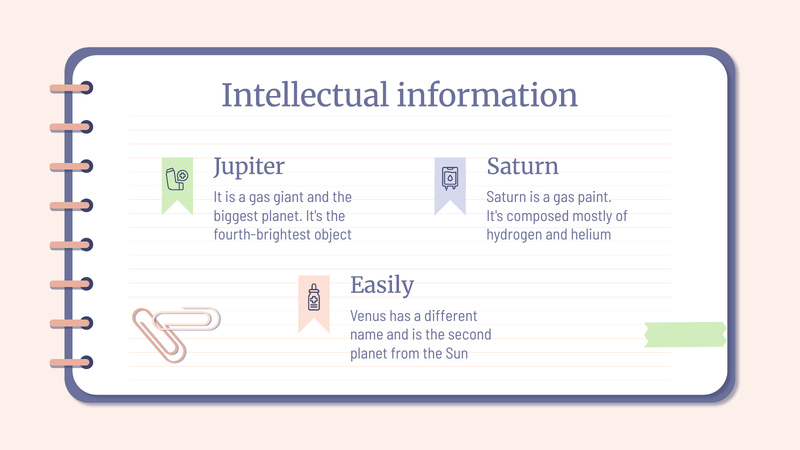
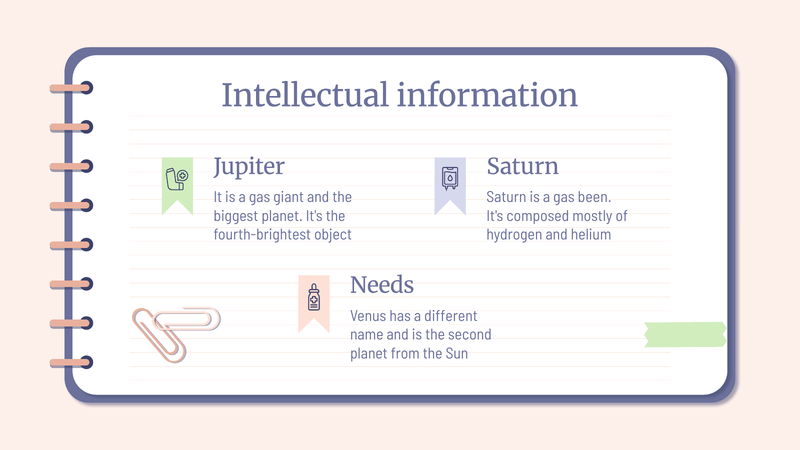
paint: paint -> been
Easily: Easily -> Needs
